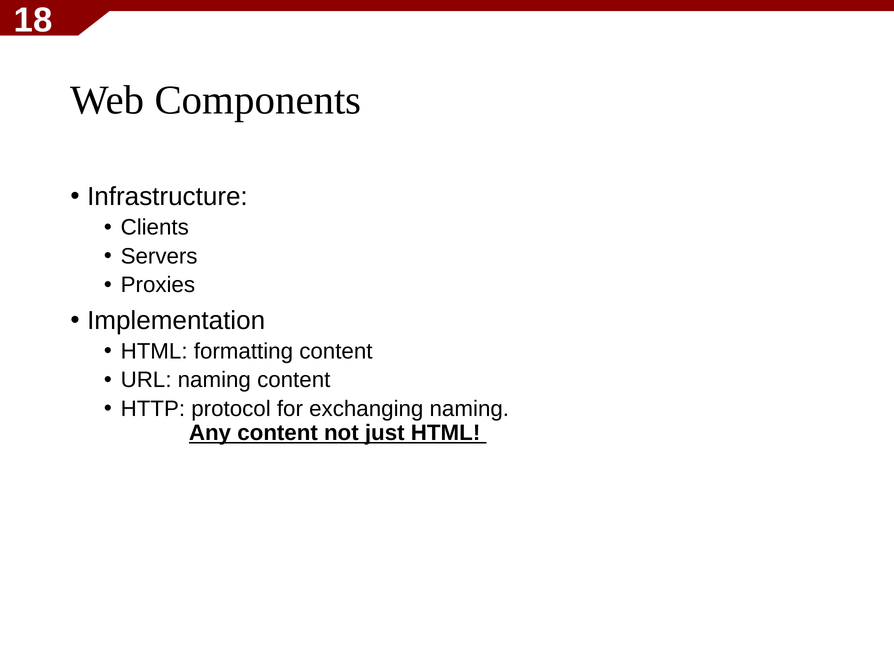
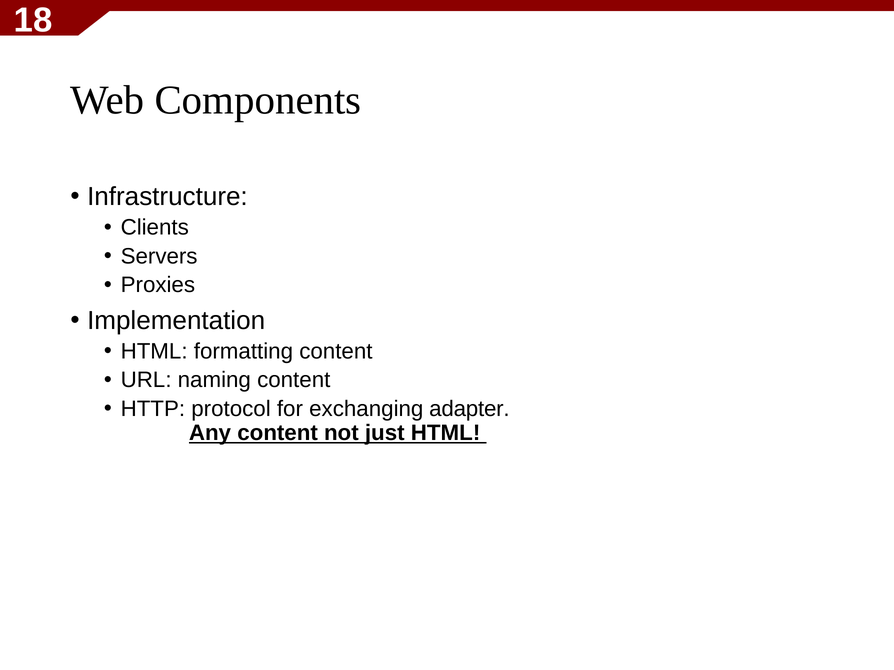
exchanging naming: naming -> adapter
